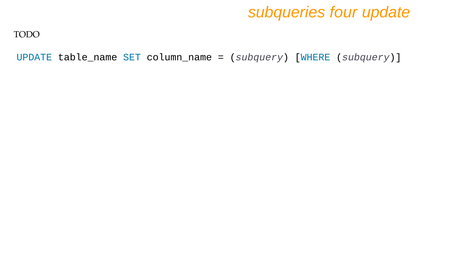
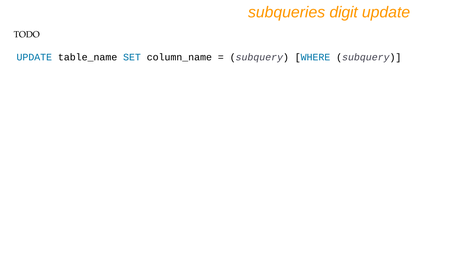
four: four -> digit
